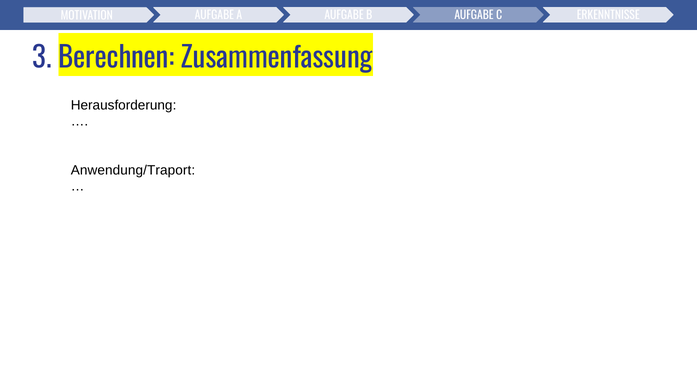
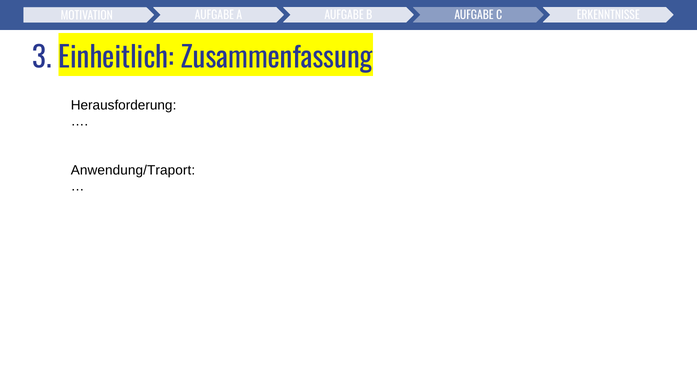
Berechnen: Berechnen -> Einheitlich
